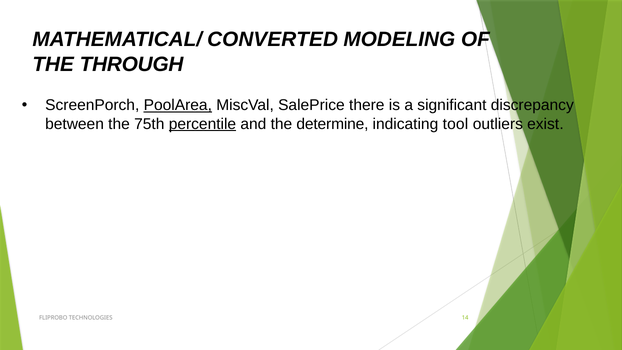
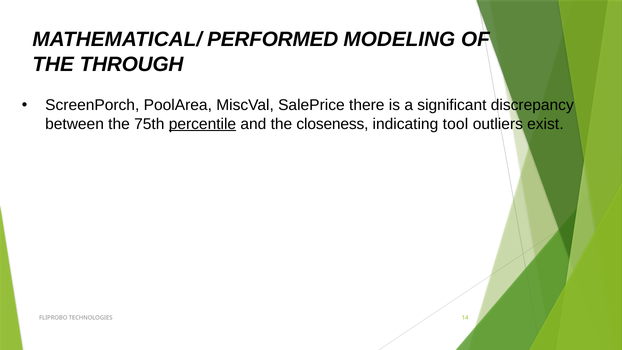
CONVERTED: CONVERTED -> PERFORMED
PoolArea underline: present -> none
determine: determine -> closeness
